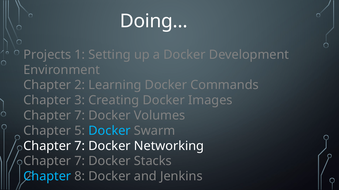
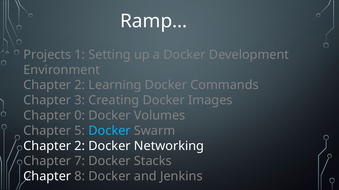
Doing…: Doing… -> Ramp…
7 at (80, 116): 7 -> 0
7 at (80, 146): 7 -> 2
Chapter at (47, 177) colour: light blue -> white
